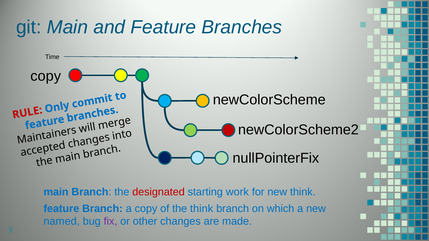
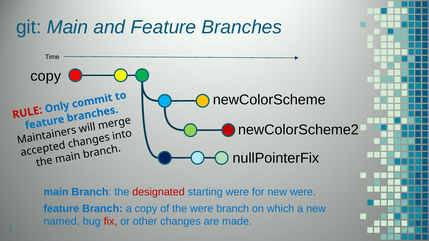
starting work: work -> were
new think: think -> were
the think: think -> were
fix colour: purple -> red
